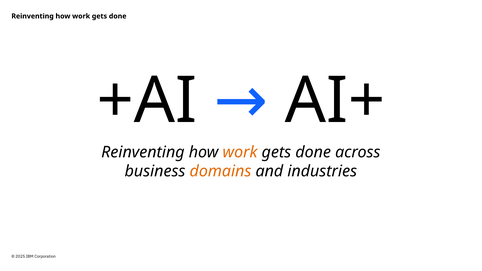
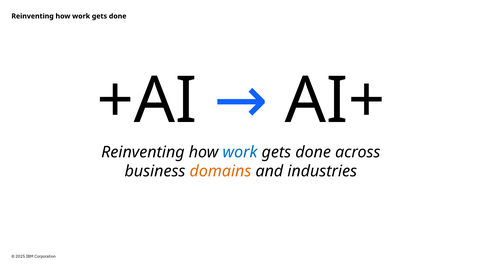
work at (240, 152) colour: orange -> blue
